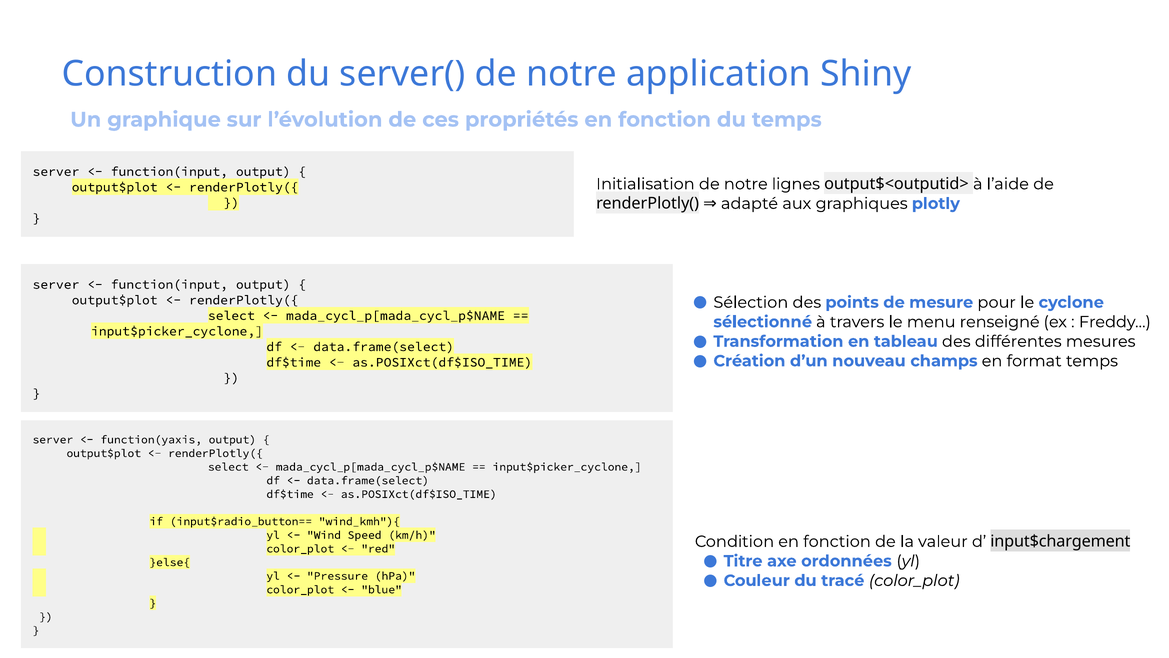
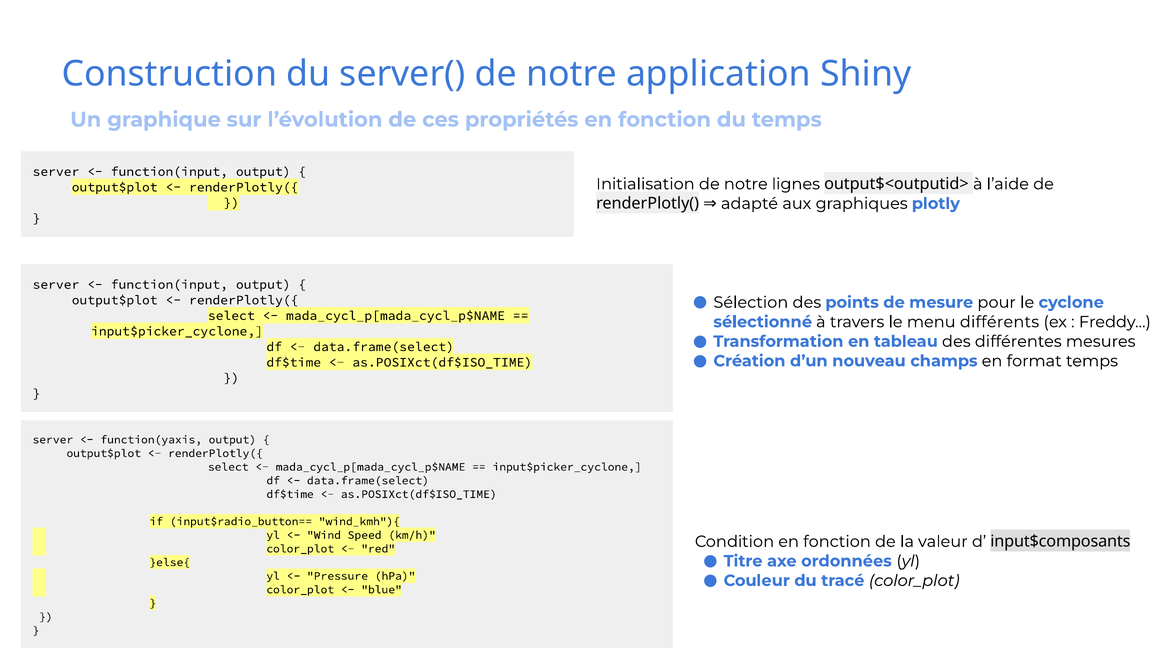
renseigné: renseigné -> différents
input$chargement: input$chargement -> input$composants
